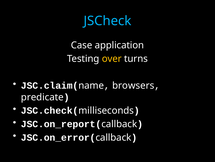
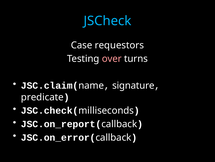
application: application -> requestors
over colour: yellow -> pink
browsers: browsers -> signature
